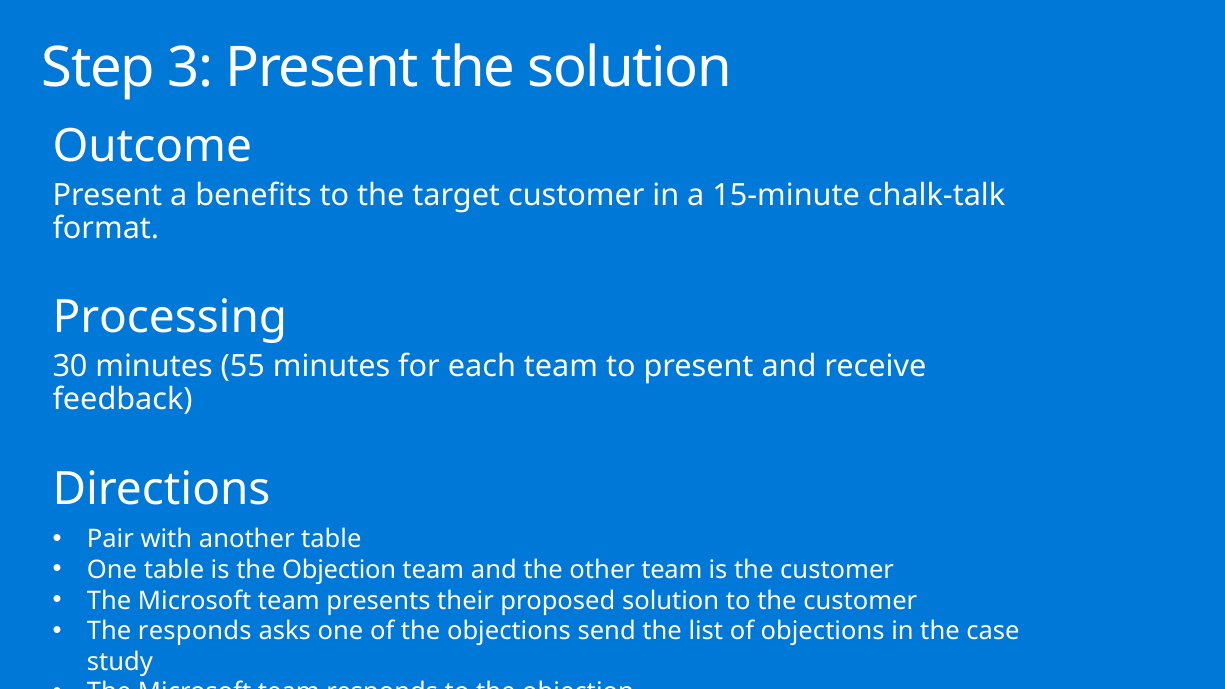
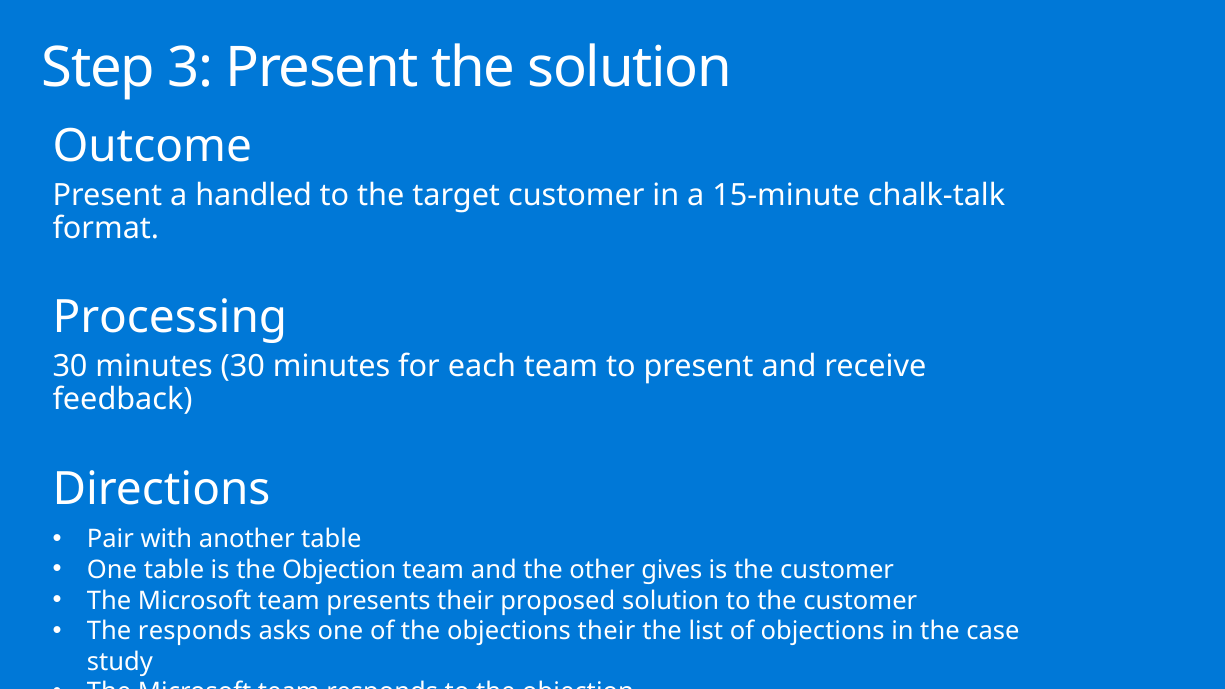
benefits: benefits -> handled
minutes 55: 55 -> 30
other team: team -> gives
objections send: send -> their
